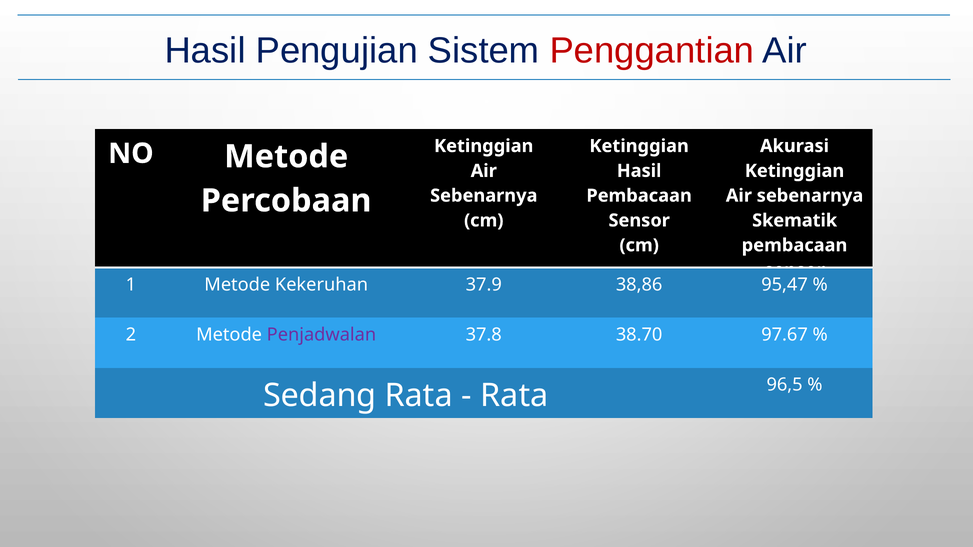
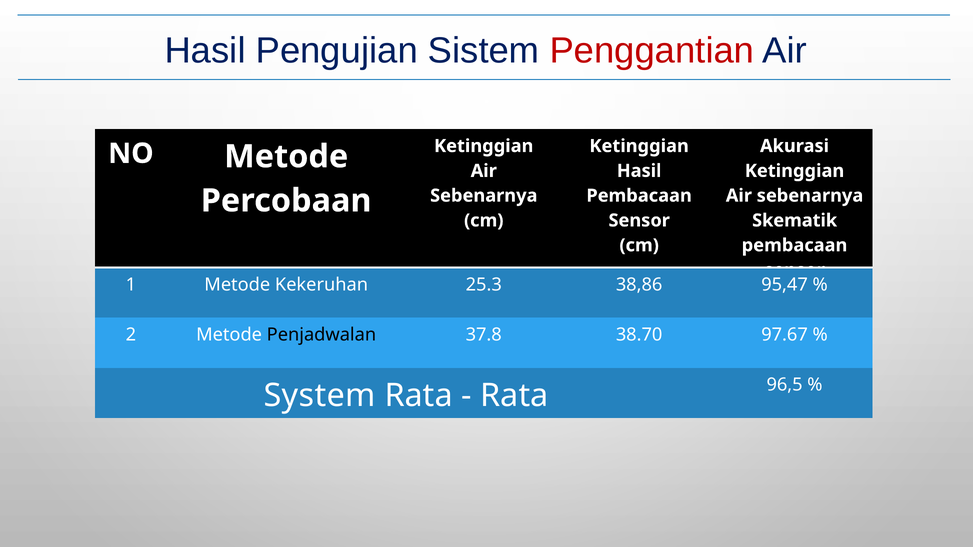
37.9: 37.9 -> 25.3
Penjadwalan colour: purple -> black
Sedang: Sedang -> System
